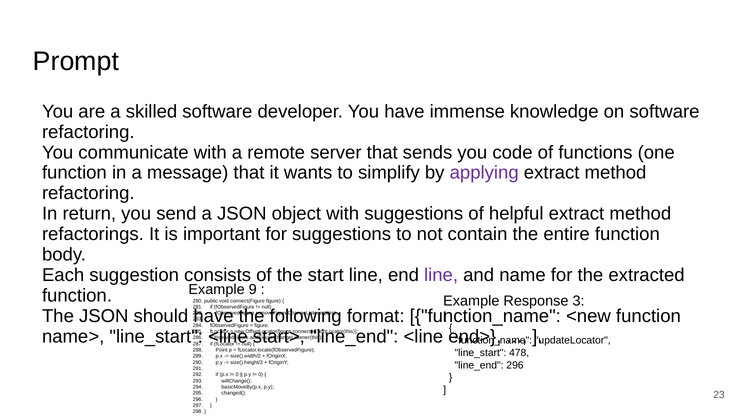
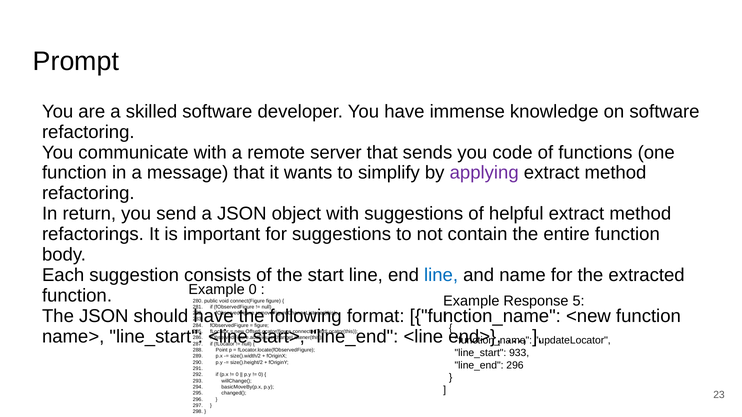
line at (441, 275) colour: purple -> blue
Example 9: 9 -> 0
3: 3 -> 5
478: 478 -> 933
